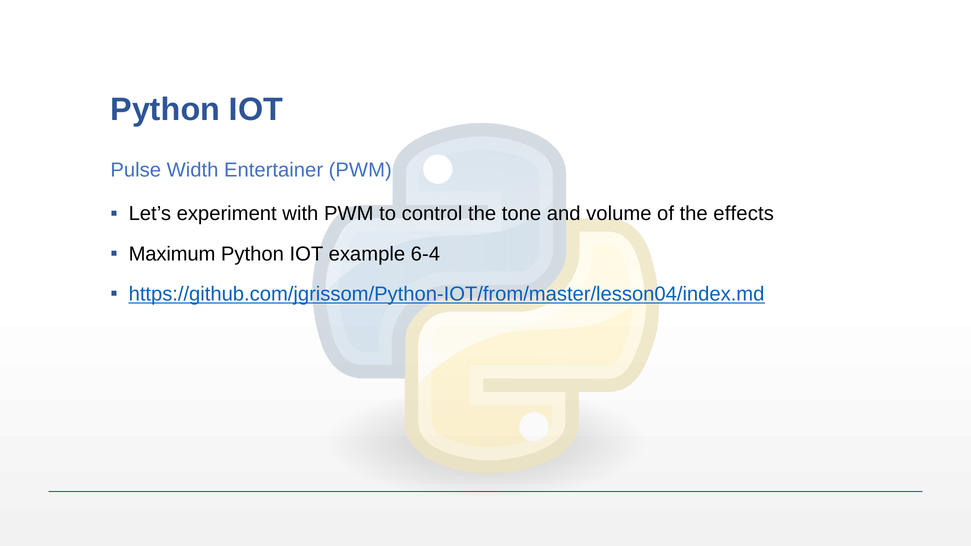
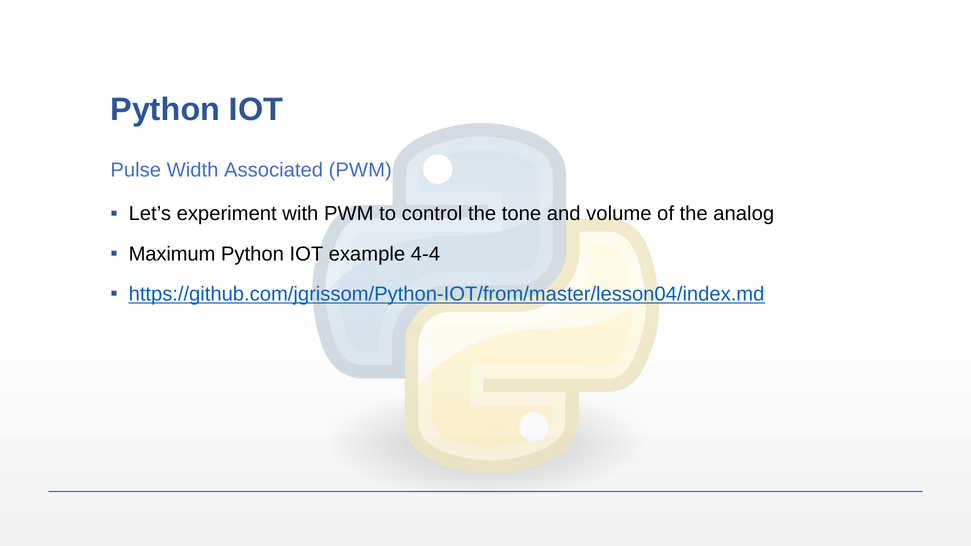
Entertainer: Entertainer -> Associated
effects: effects -> analog
6-4: 6-4 -> 4-4
